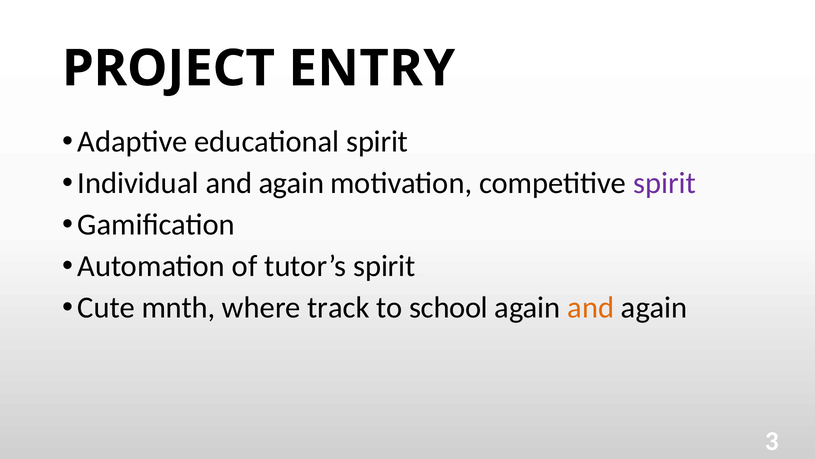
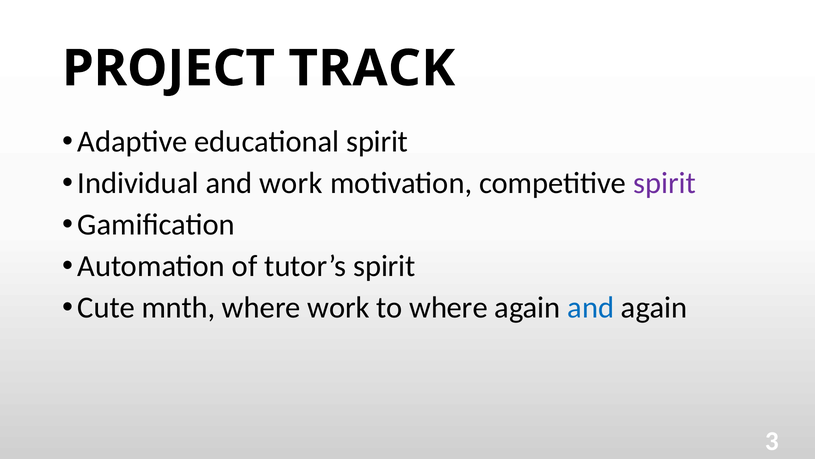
ENTRY: ENTRY -> TRACK
Individual and again: again -> work
where track: track -> work
to school: school -> where
and at (591, 307) colour: orange -> blue
